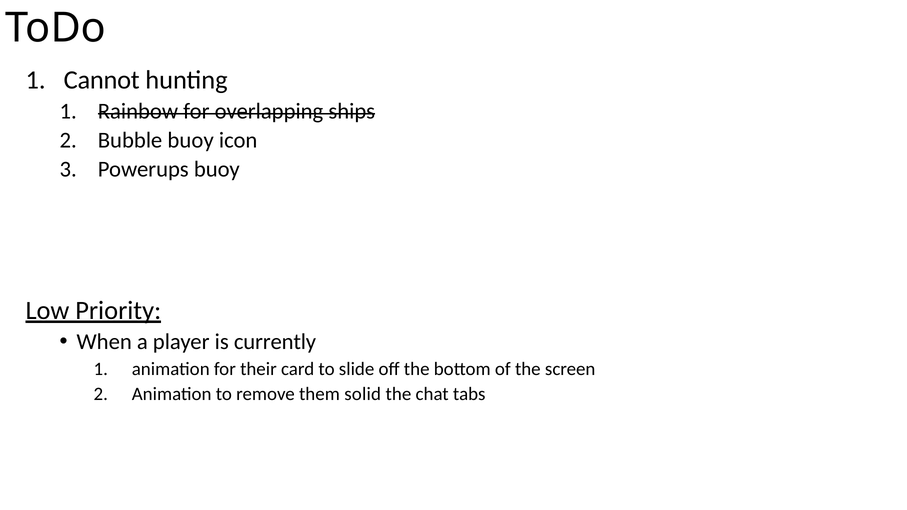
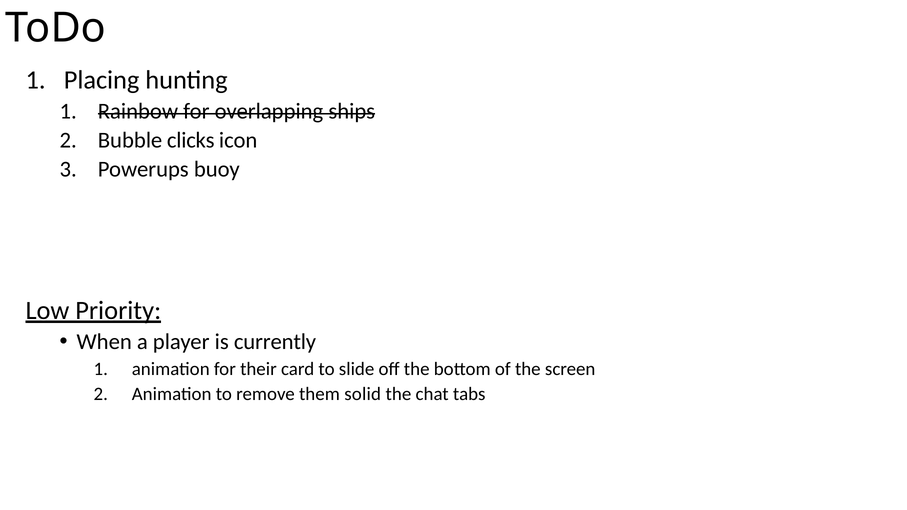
Cannot: Cannot -> Placing
Bubble buoy: buoy -> clicks
